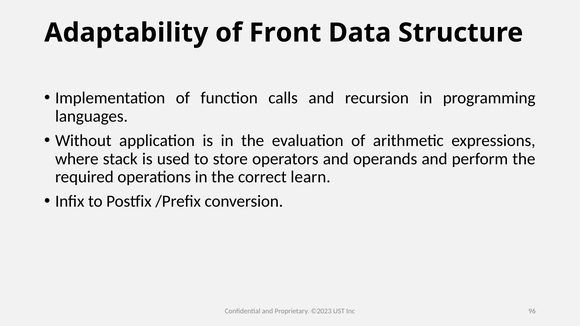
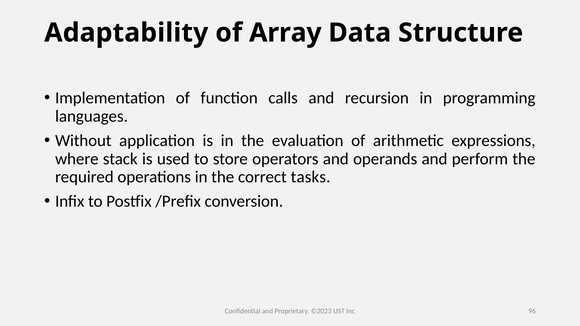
Front: Front -> Array
learn: learn -> tasks
